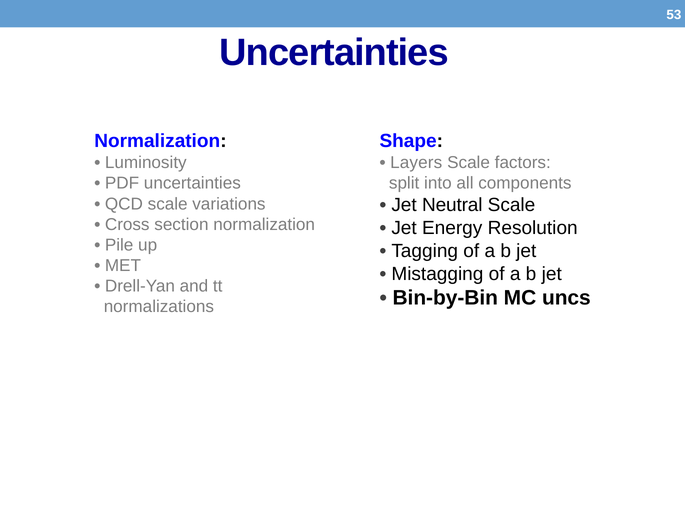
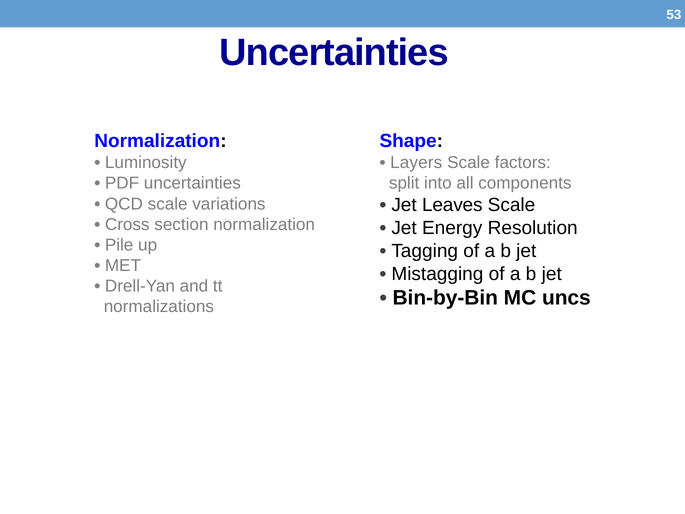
Neutral: Neutral -> Leaves
